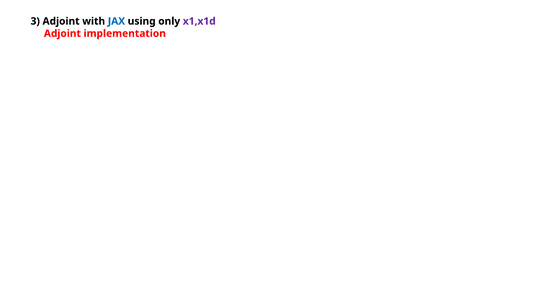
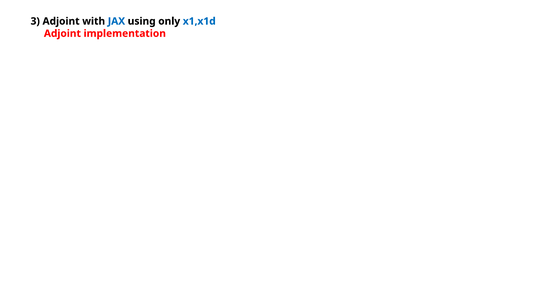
x1,x1d colour: purple -> blue
